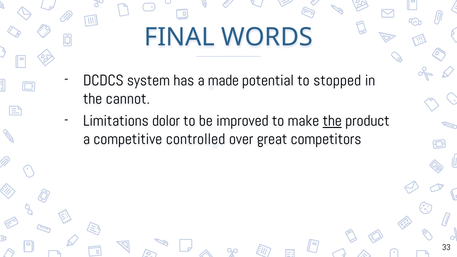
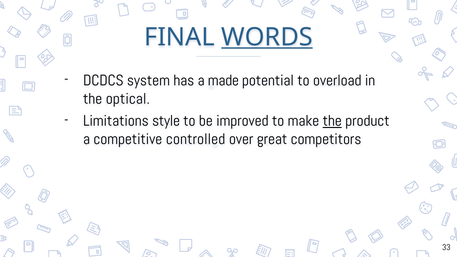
WORDS underline: none -> present
stopped: stopped -> overload
cannot: cannot -> optical
dolor: dolor -> style
